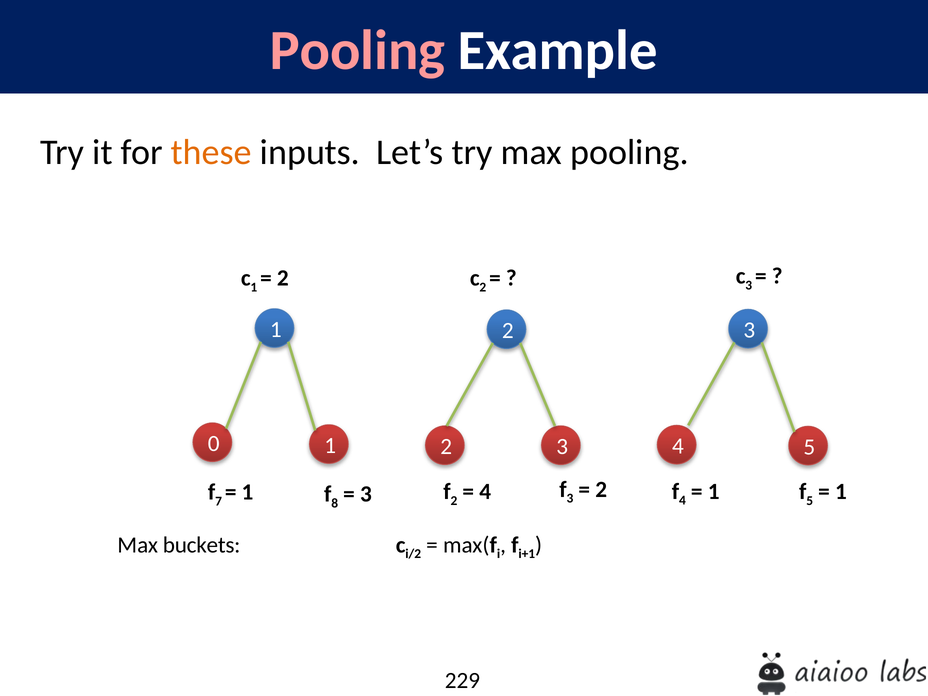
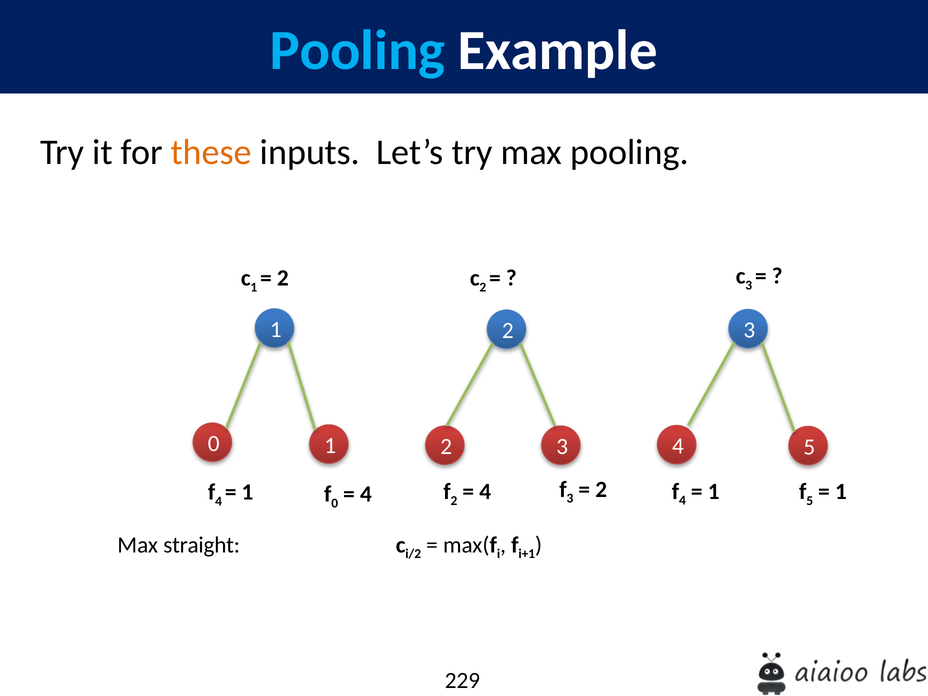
Pooling at (357, 51) colour: pink -> light blue
7 at (219, 501): 7 -> 4
8 at (335, 503): 8 -> 0
3 at (366, 494): 3 -> 4
buckets: buckets -> straight
